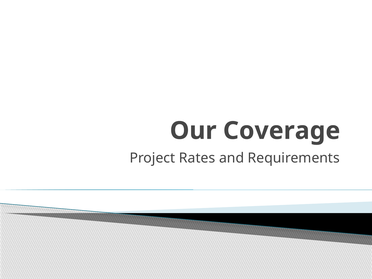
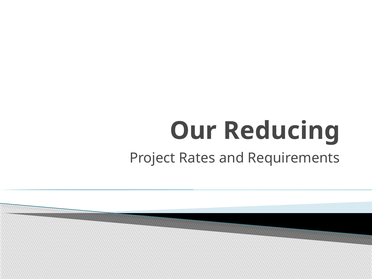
Coverage: Coverage -> Reducing
